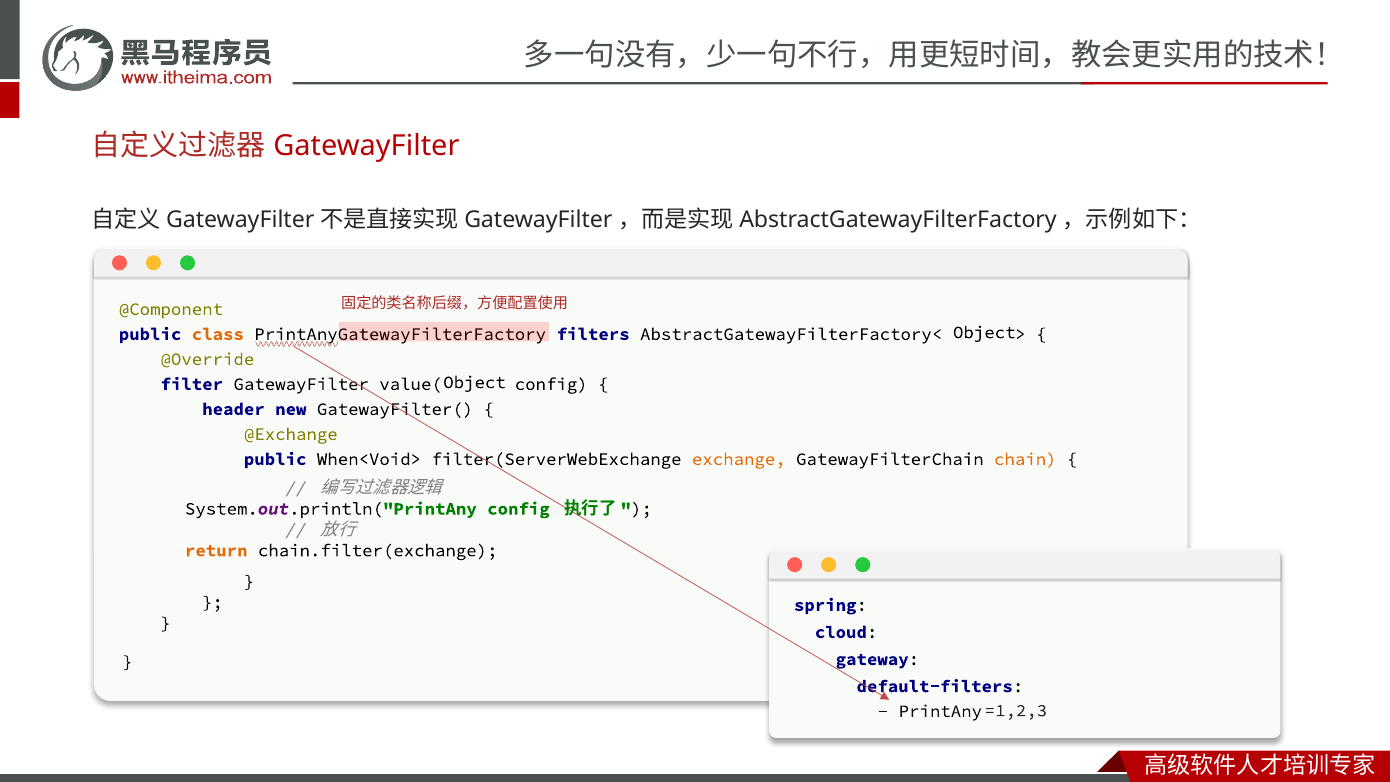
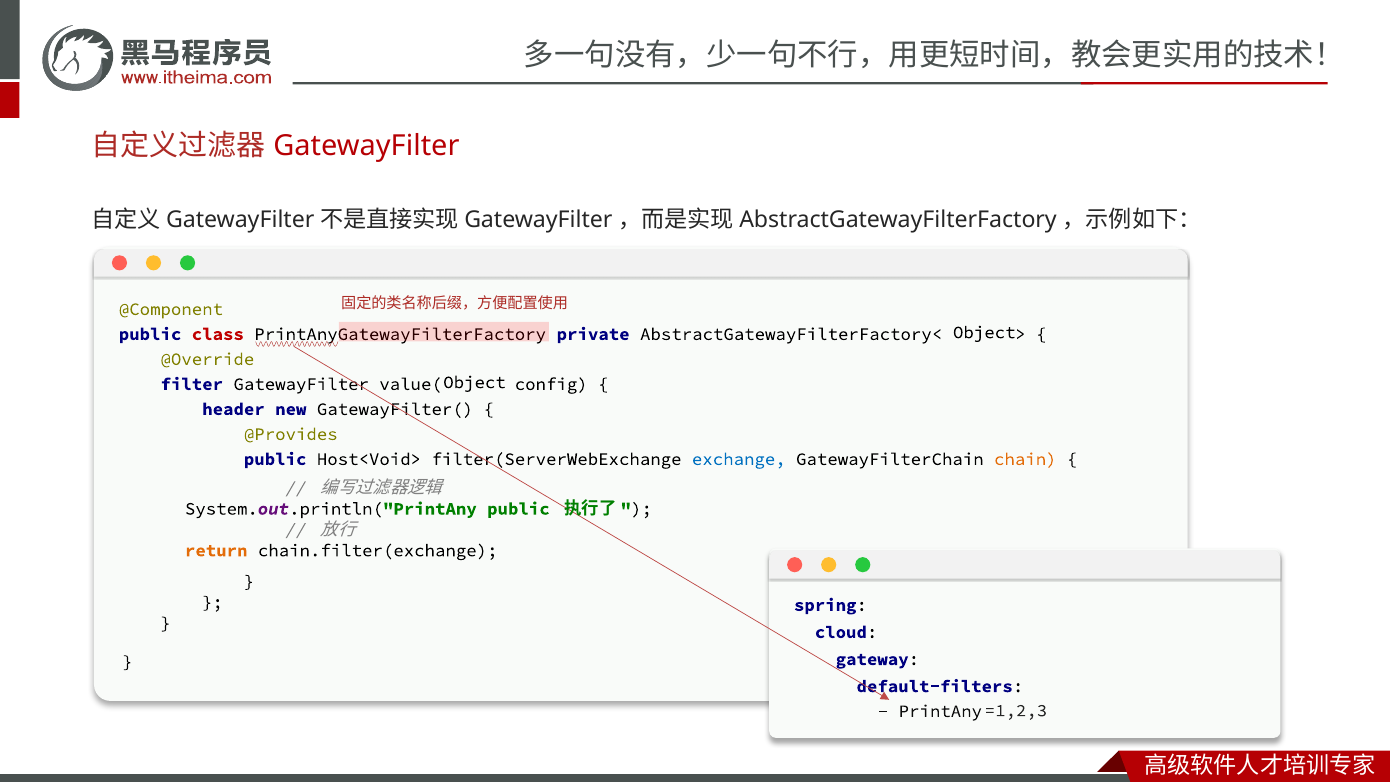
class colour: orange -> red
filters: filters -> private
@Exchange: @Exchange -> @Provides
When<Void>: When<Void> -> Host<Void>
exchange colour: orange -> blue
System.out.println("PrintAny config: config -> public
